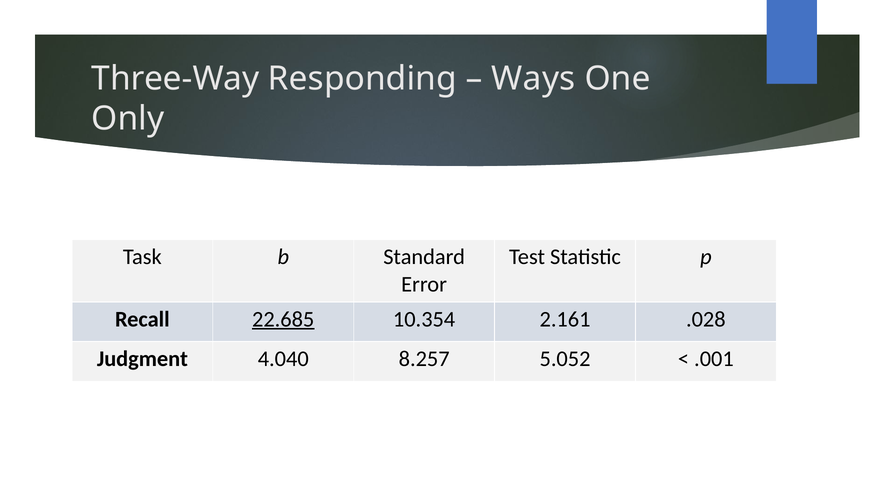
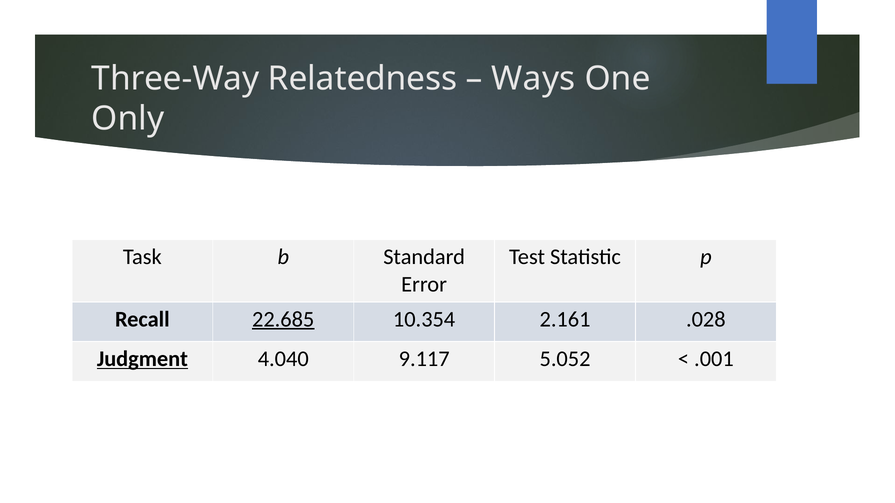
Responding: Responding -> Relatedness
Judgment underline: none -> present
8.257: 8.257 -> 9.117
